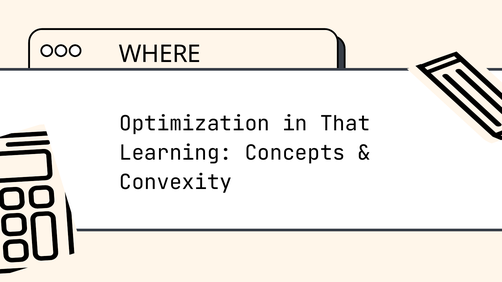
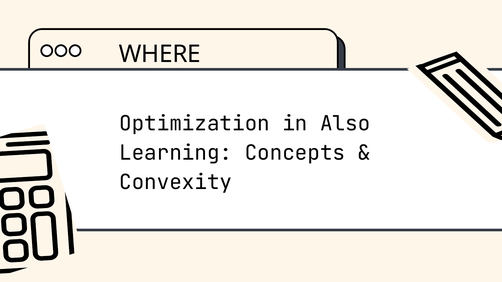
That: That -> Also
